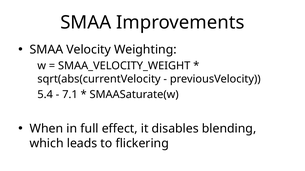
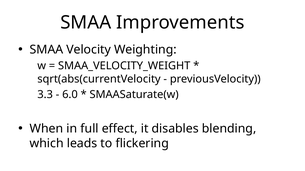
5.4: 5.4 -> 3.3
7.1: 7.1 -> 6.0
